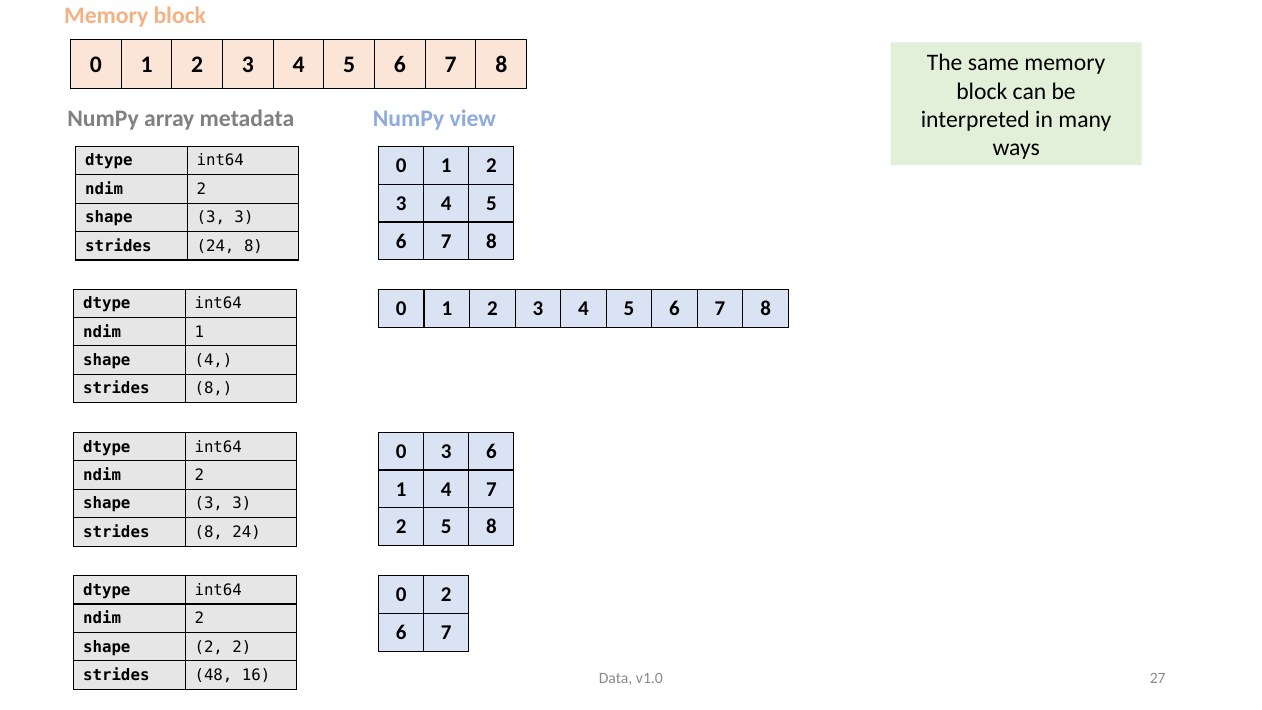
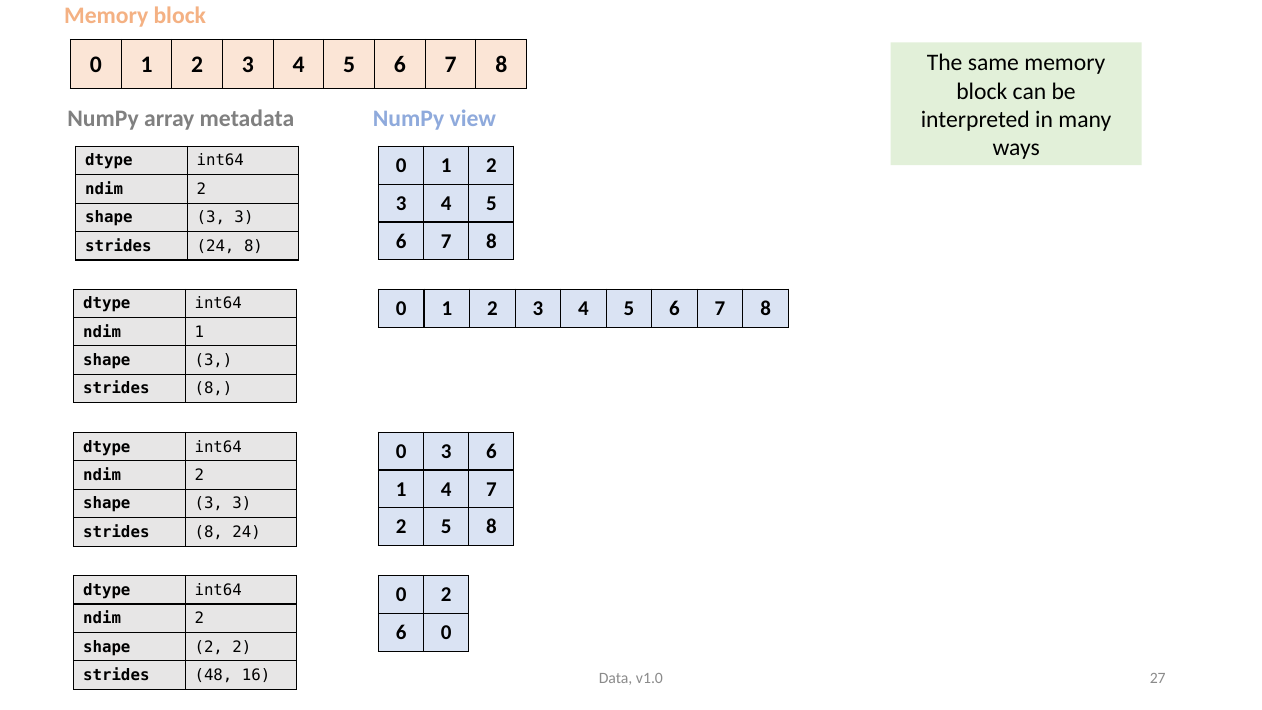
4 at (213, 360): 4 -> 3
7 at (446, 632): 7 -> 0
